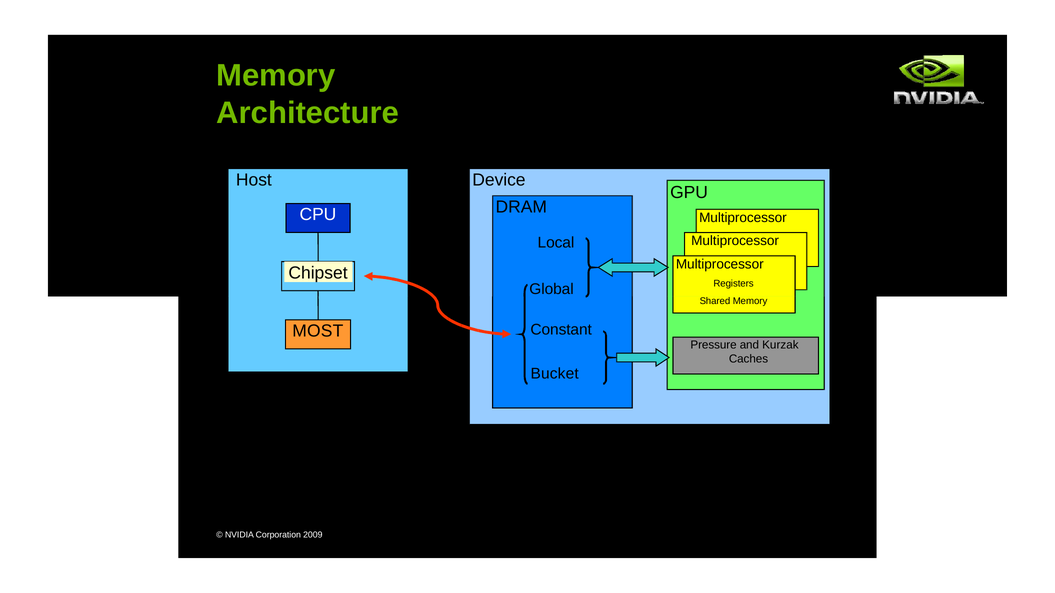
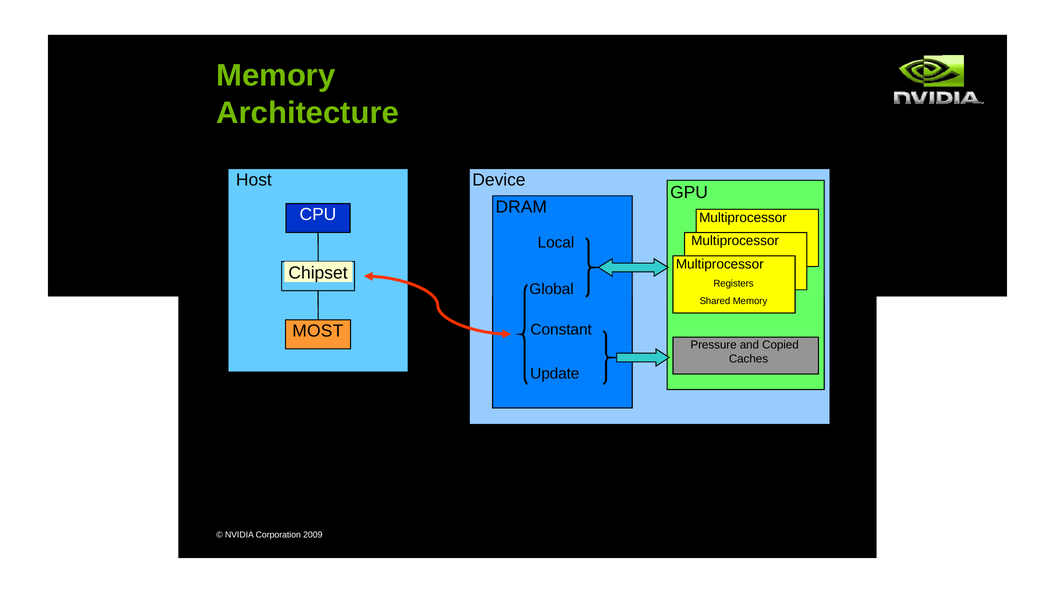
Kurzak: Kurzak -> Copied
Bucket: Bucket -> Update
